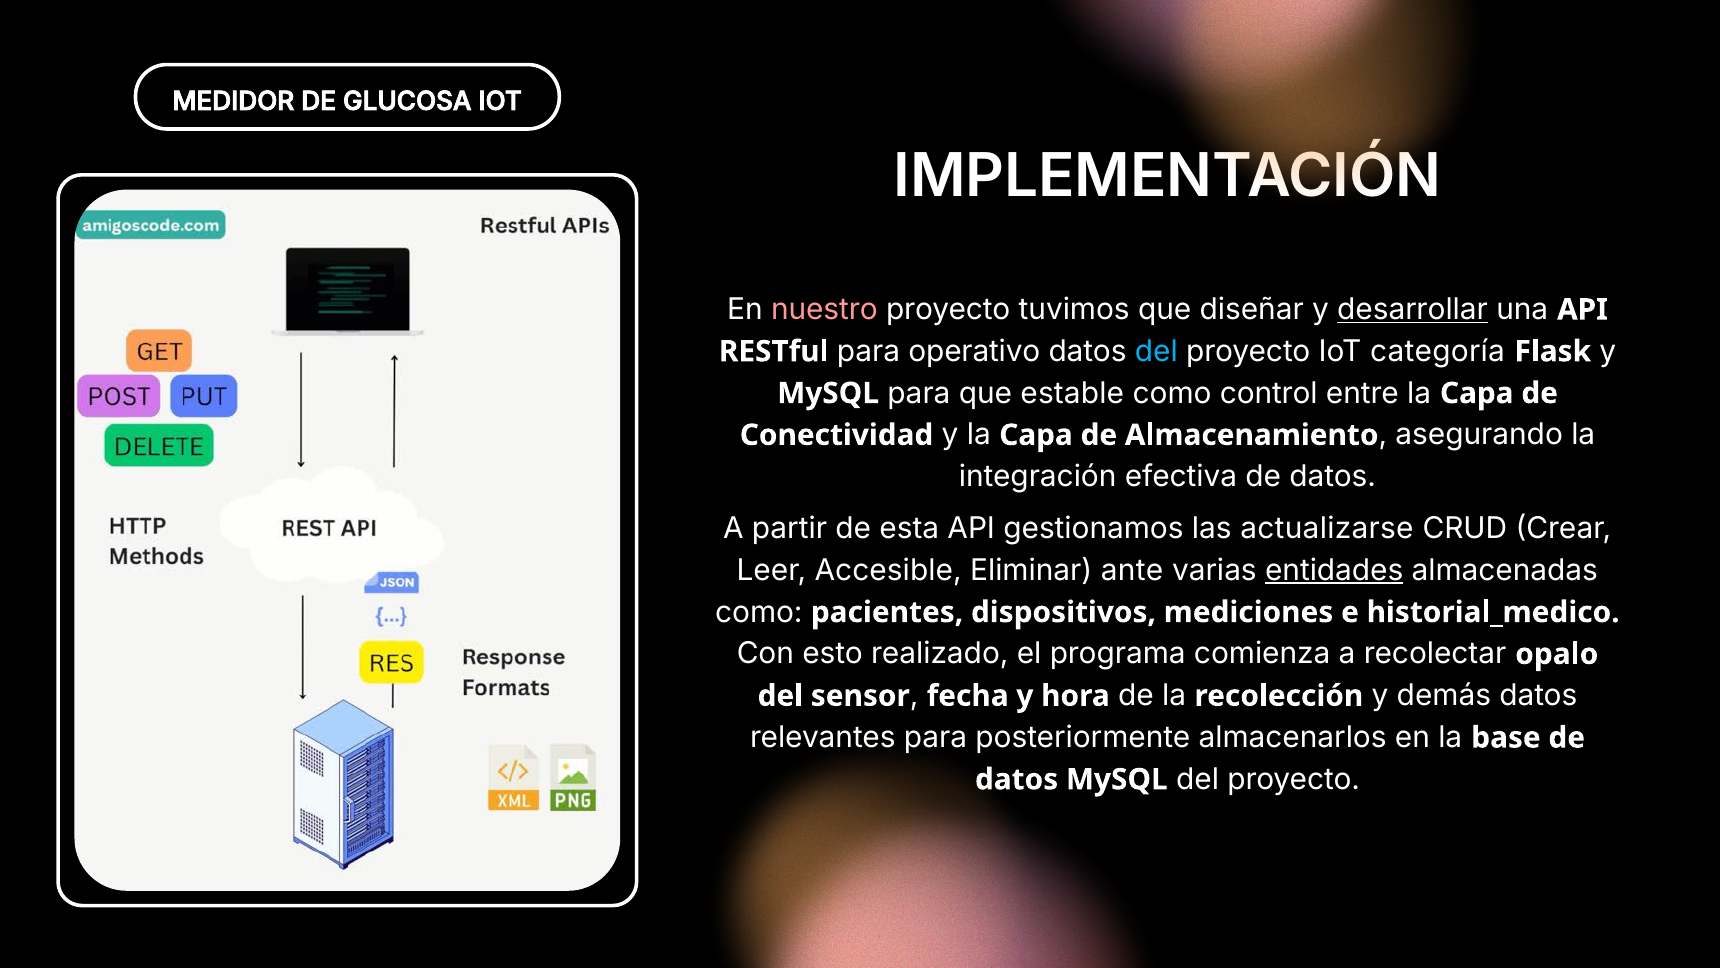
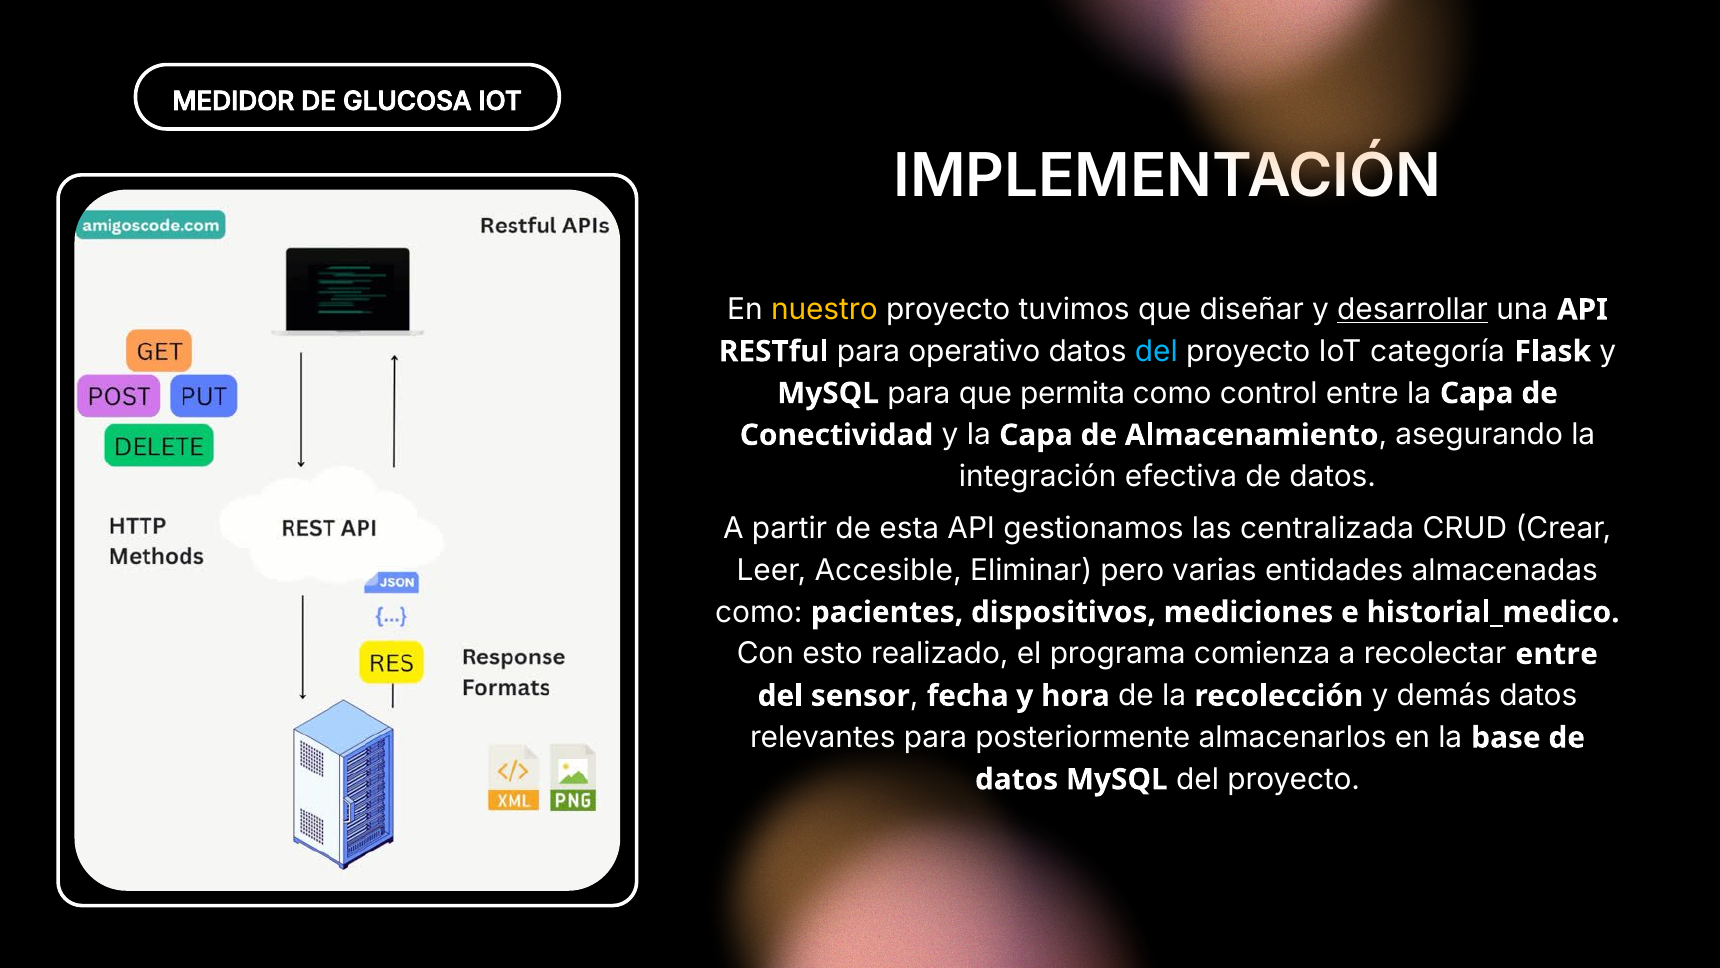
nuestro colour: pink -> yellow
estable: estable -> permita
actualizarse: actualizarse -> centralizada
ante: ante -> pero
entidades underline: present -> none
recolectar opalo: opalo -> entre
